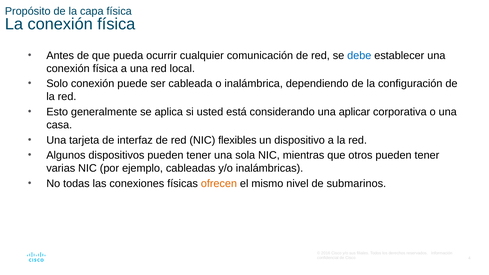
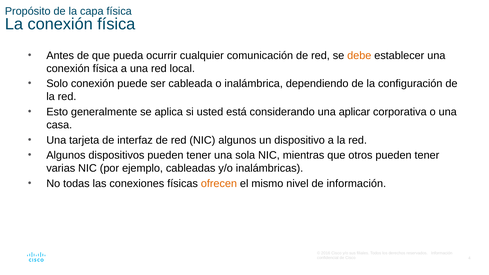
debe colour: blue -> orange
NIC flexibles: flexibles -> algunos
de submarinos: submarinos -> información
